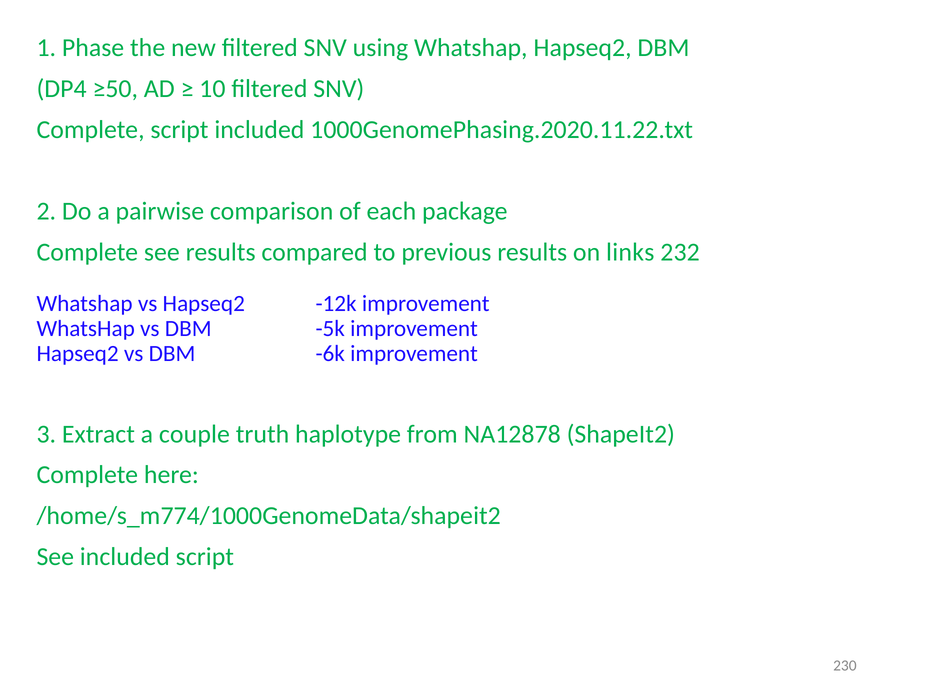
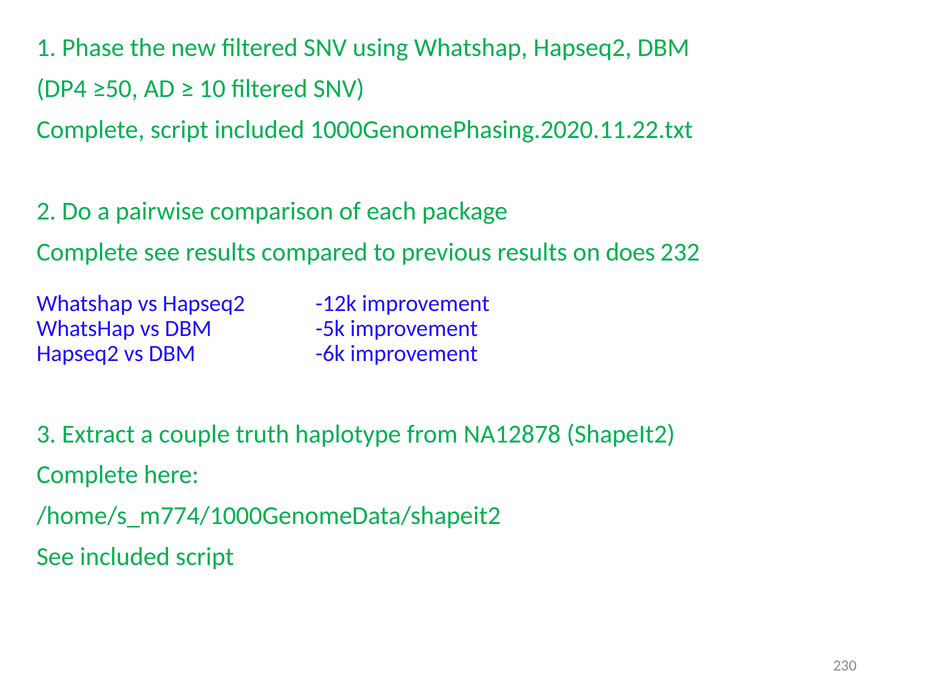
links: links -> does
